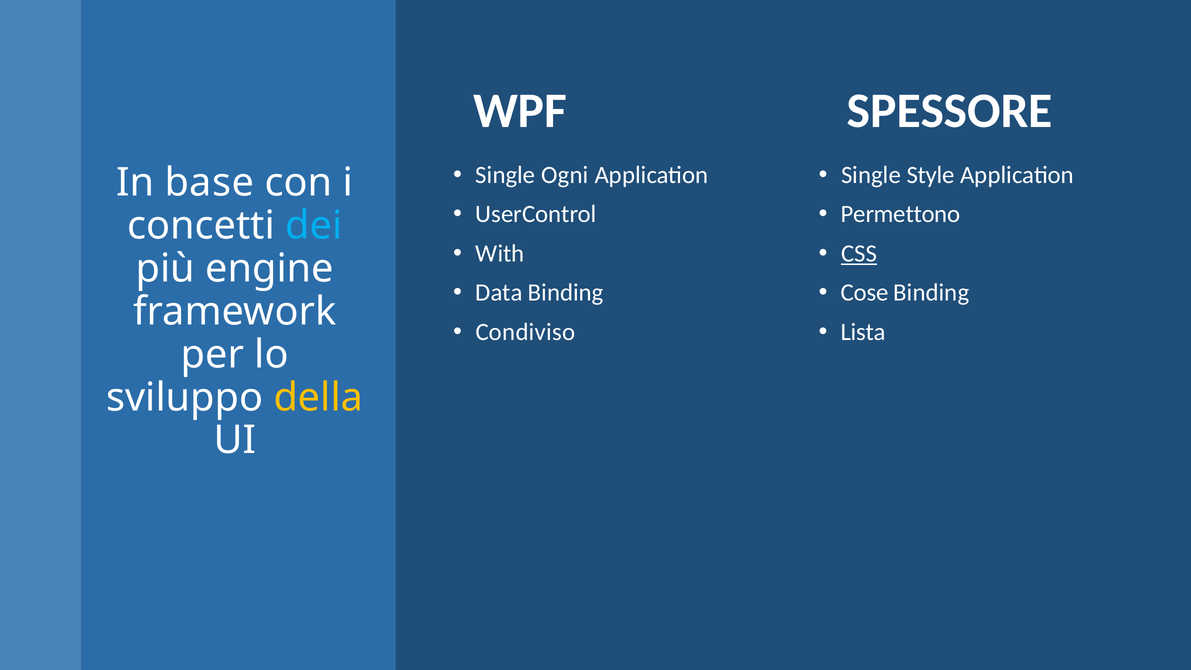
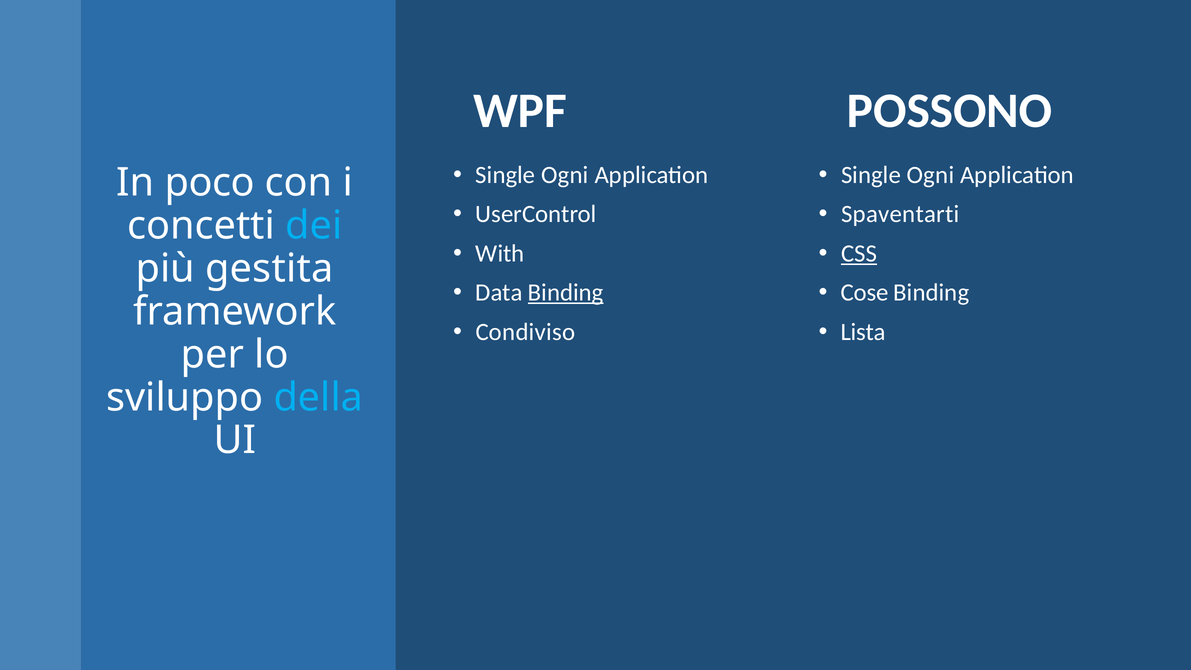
SPESSORE: SPESSORE -> POSSONO
Style at (931, 175): Style -> Ogni
base: base -> poco
Permettono: Permettono -> Spaventarti
engine: engine -> gestita
Binding at (566, 293) underline: none -> present
della colour: yellow -> light blue
